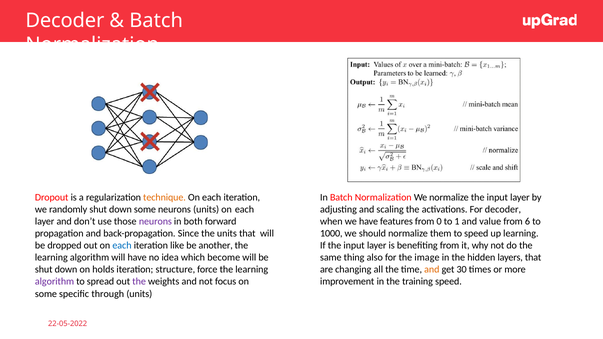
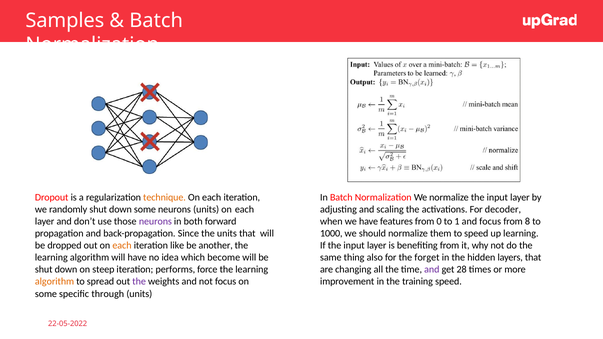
Decoder at (65, 21): Decoder -> Samples
and value: value -> focus
6: 6 -> 8
each at (122, 246) colour: blue -> orange
image: image -> forget
holds: holds -> steep
structure: structure -> performs
and at (432, 270) colour: orange -> purple
30: 30 -> 28
algorithm at (55, 282) colour: purple -> orange
